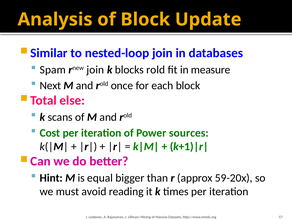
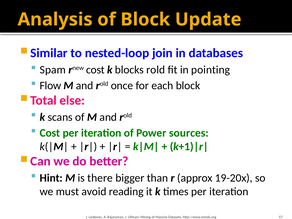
rnew join: join -> cost
measure: measure -> pointing
Next: Next -> Flow
equal: equal -> there
59-20x: 59-20x -> 19-20x
